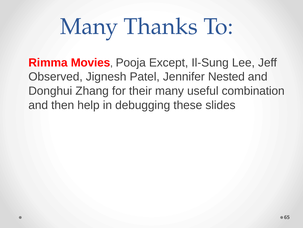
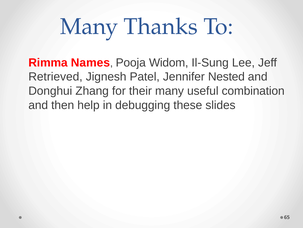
Movies: Movies -> Names
Except: Except -> Widom
Observed: Observed -> Retrieved
